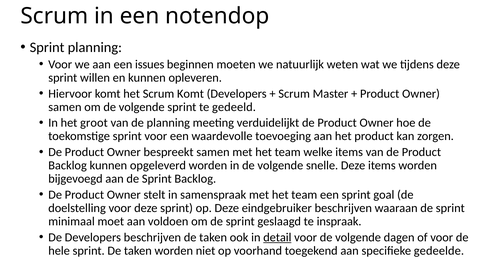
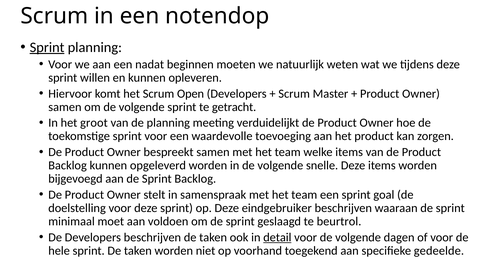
Sprint at (47, 47) underline: none -> present
issues: issues -> nadat
Scrum Komt: Komt -> Open
gedeeld: gedeeld -> getracht
inspraak: inspraak -> beurtrol
